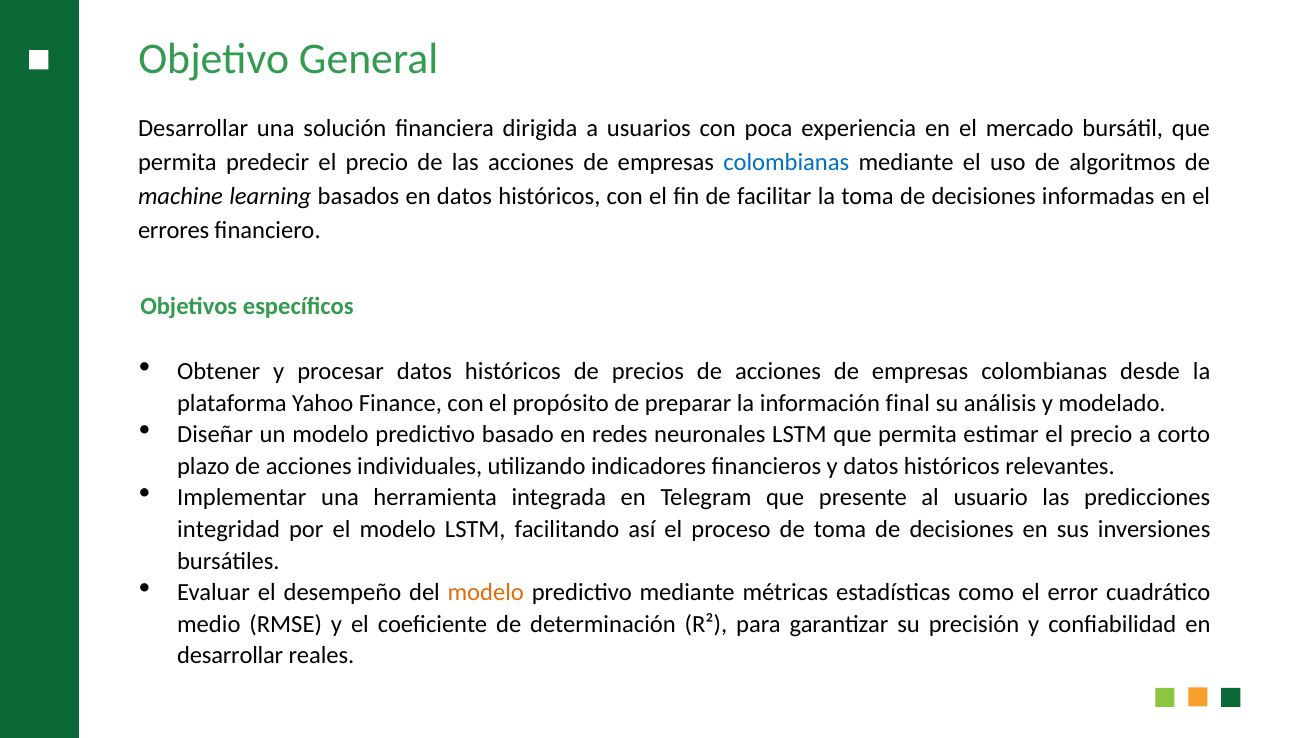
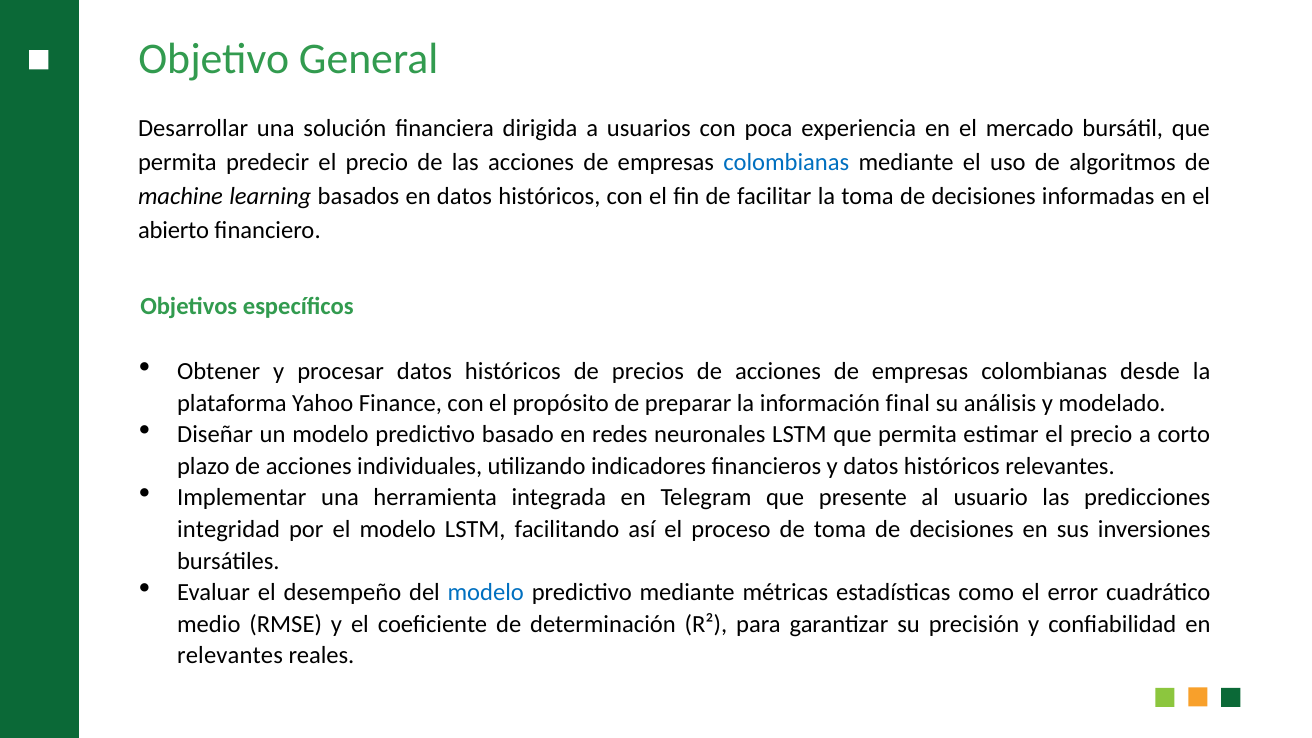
errores: errores -> abierto
modelo at (486, 593) colour: orange -> blue
desarrollar at (230, 656): desarrollar -> relevantes
